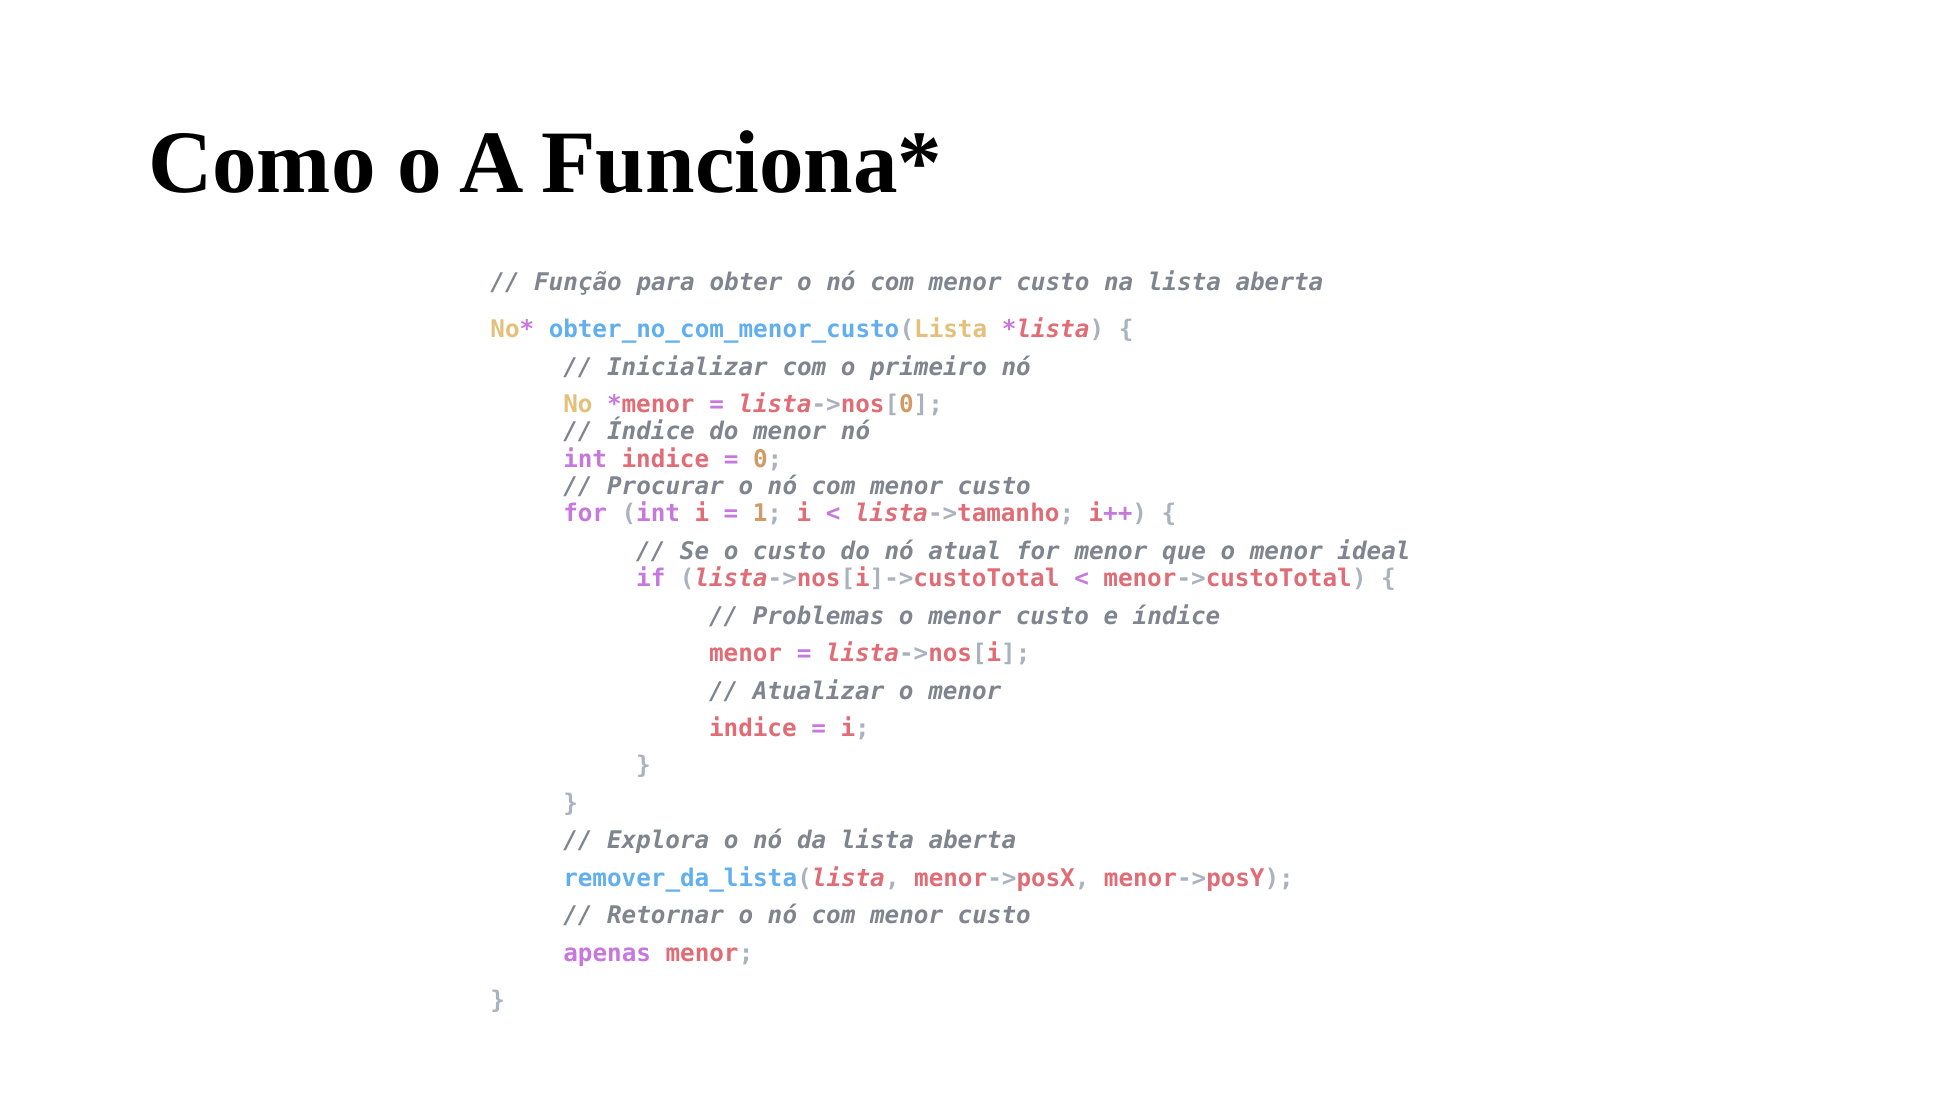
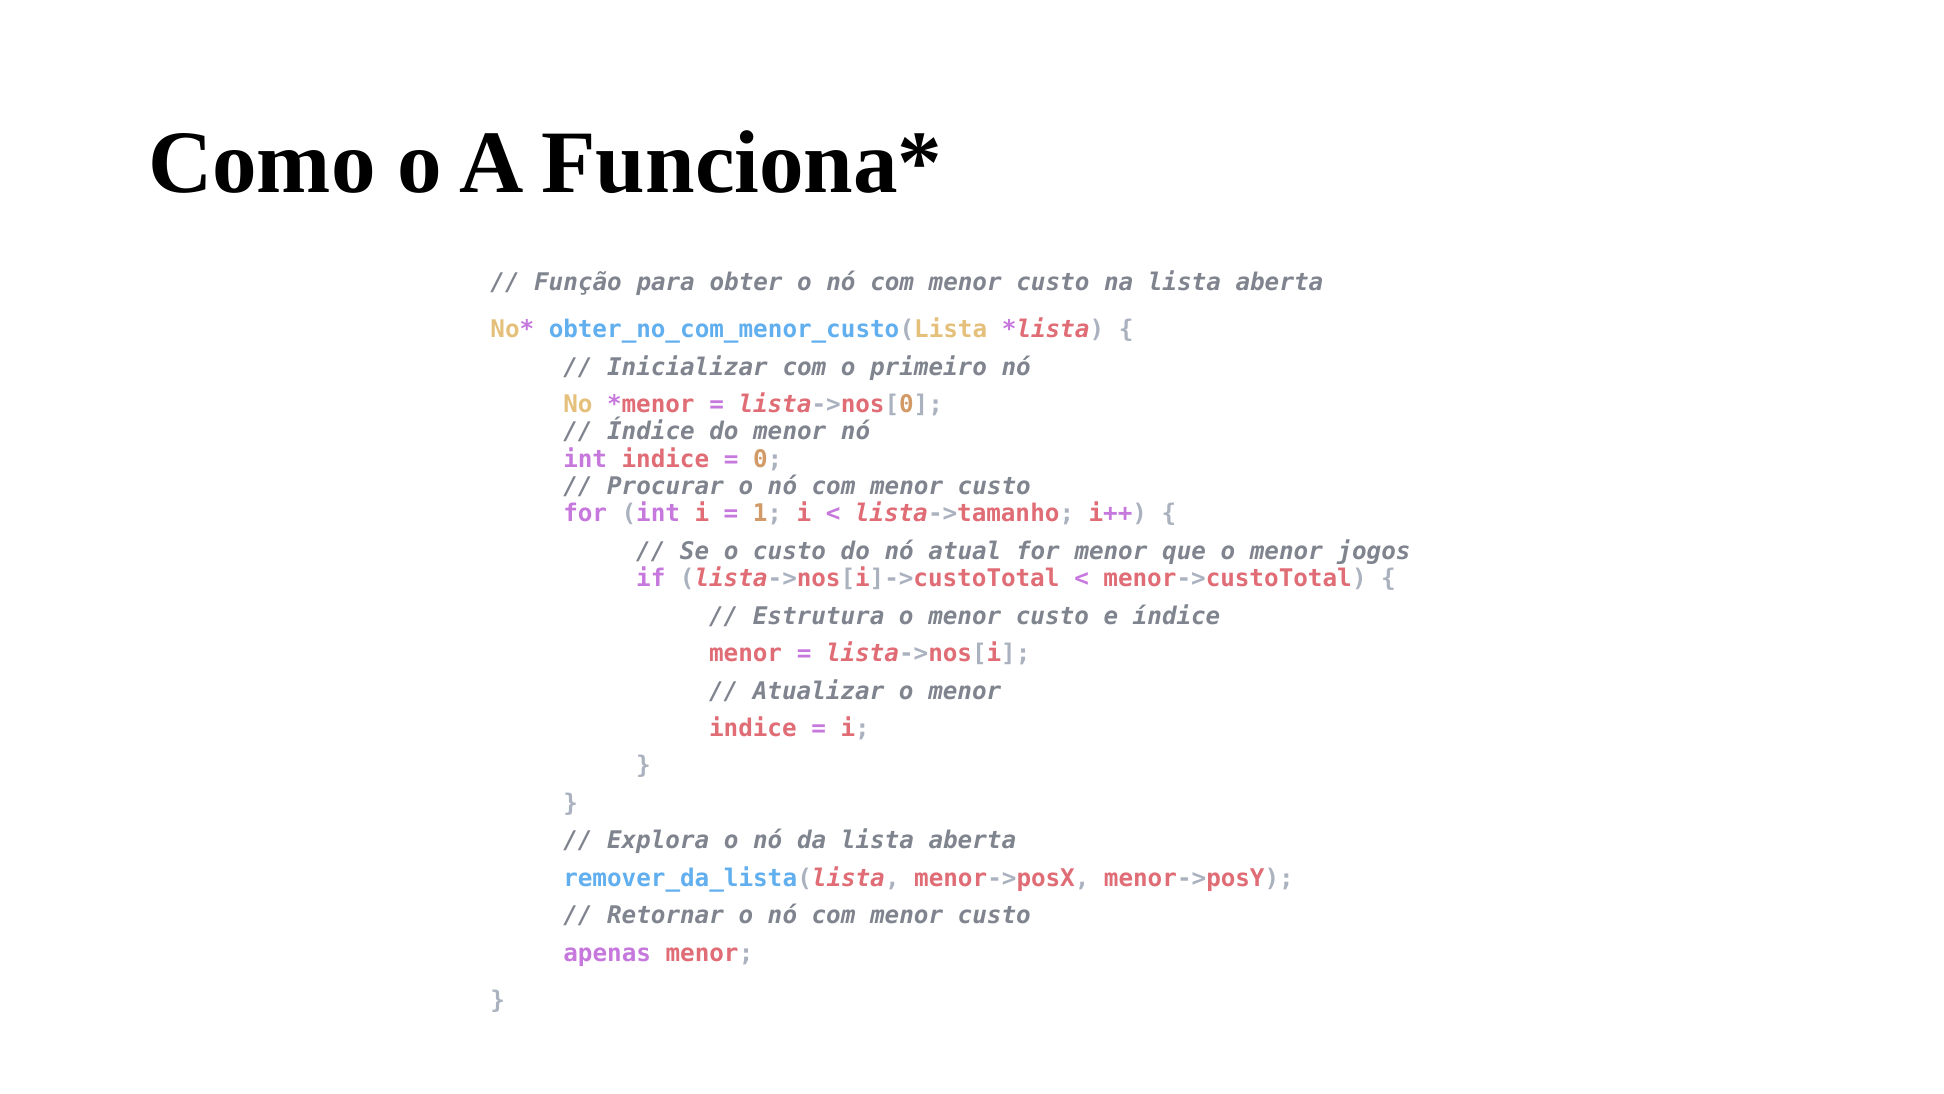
ideal: ideal -> jogos
Problemas: Problemas -> Estrutura
